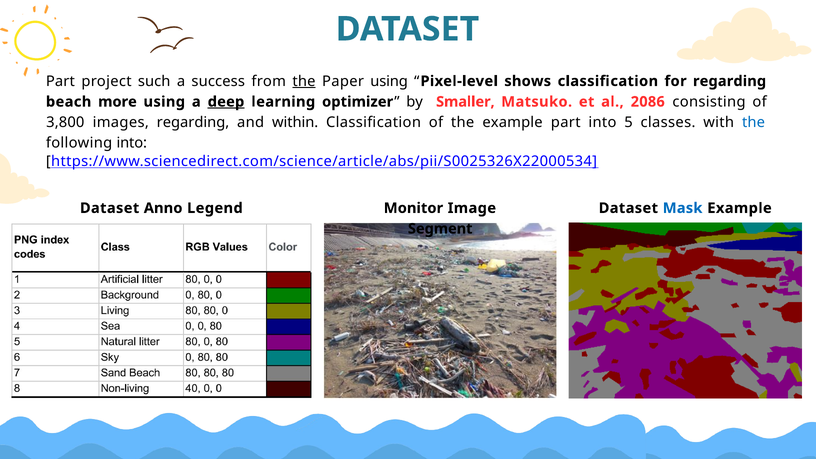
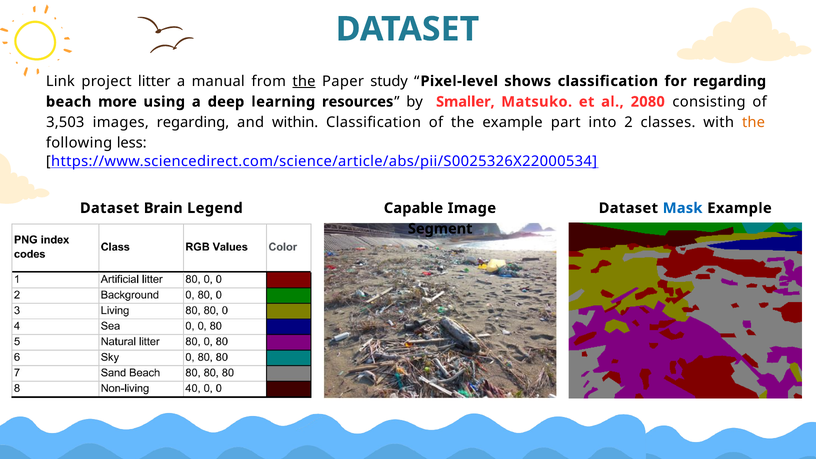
Part at (60, 81): Part -> Link
such: such -> litter
success: success -> manual
Paper using: using -> study
deep underline: present -> none
optimizer: optimizer -> resources
2086: 2086 -> 2080
3,800: 3,800 -> 3,503
5: 5 -> 2
the at (754, 122) colour: blue -> orange
following into: into -> less
Anno: Anno -> Brain
Monitor: Monitor -> Capable
